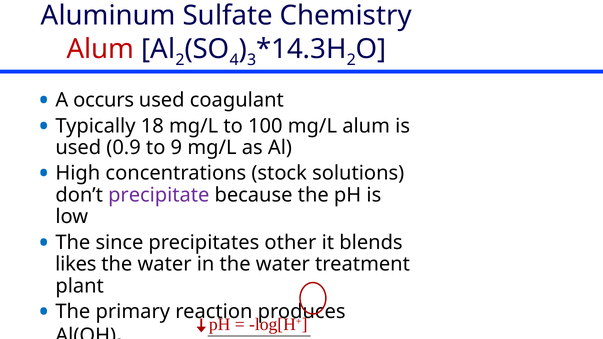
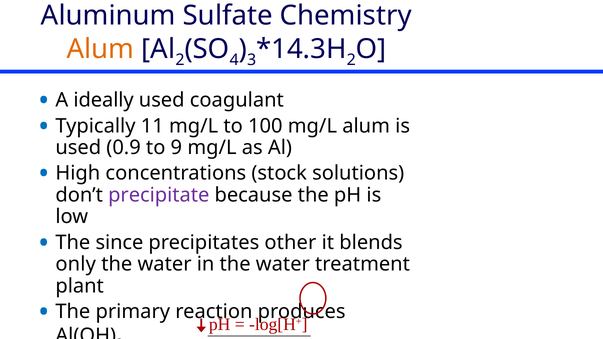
Alum at (100, 49) colour: red -> orange
occurs: occurs -> ideally
18: 18 -> 11
likes: likes -> only
